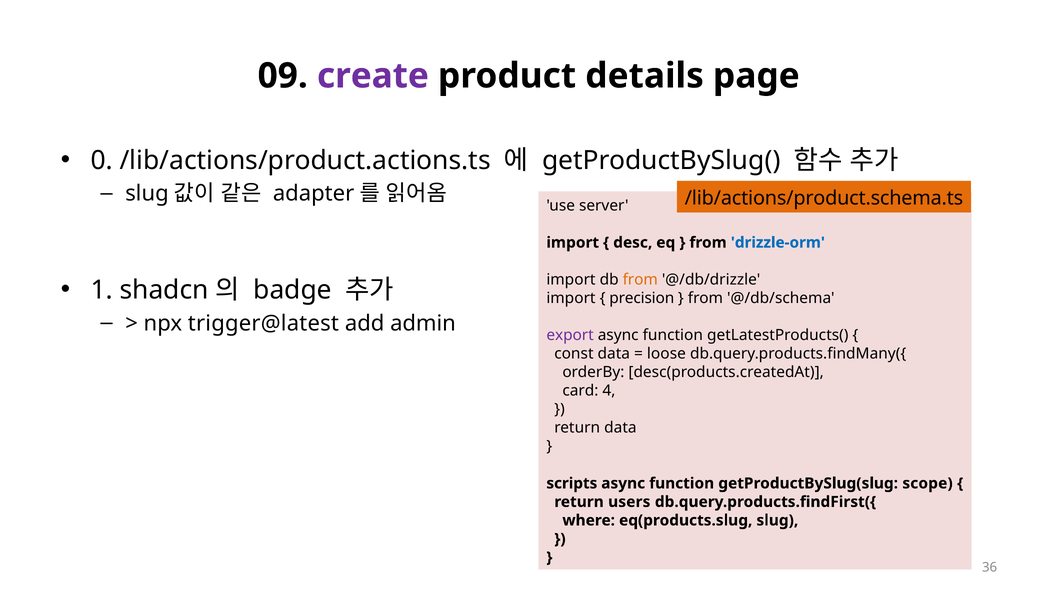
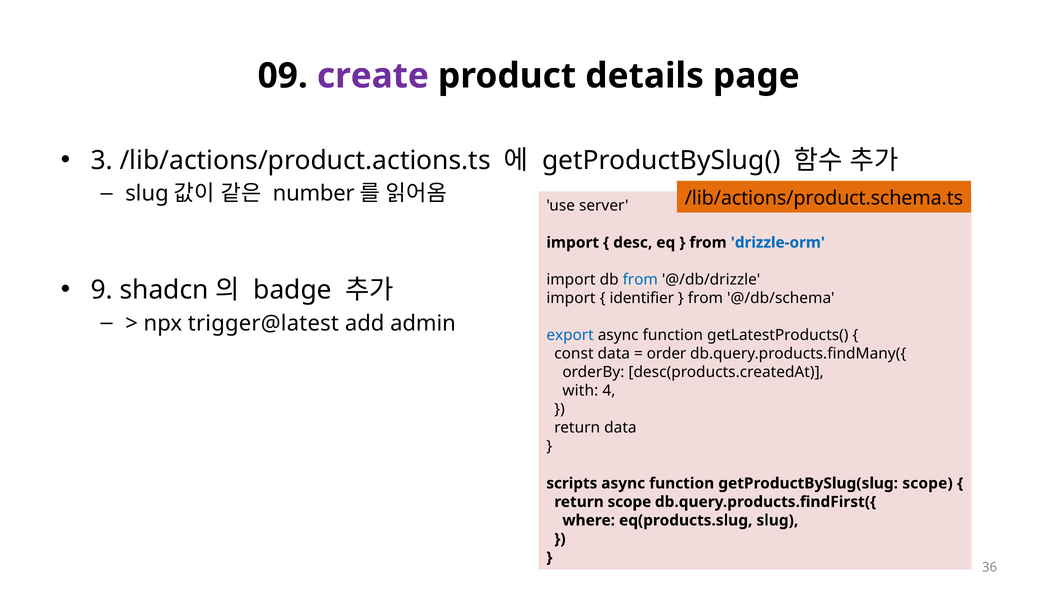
0: 0 -> 3
adapter: adapter -> number
from at (640, 280) colour: orange -> blue
1: 1 -> 9
precision: precision -> identifier
export colour: purple -> blue
loose: loose -> order
card: card -> with
return users: users -> scope
